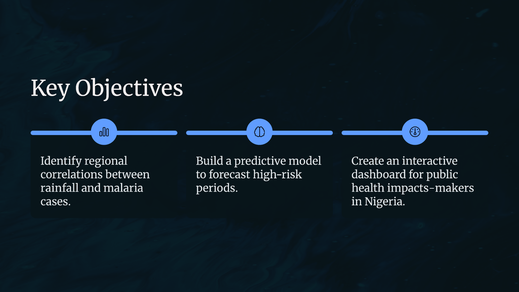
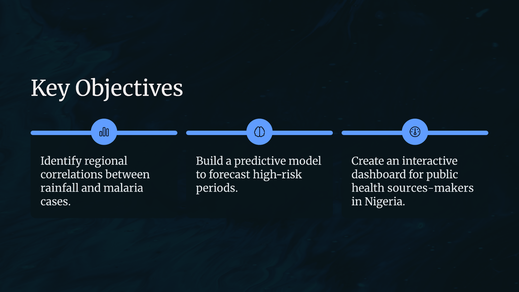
impacts-makers: impacts-makers -> sources-makers
